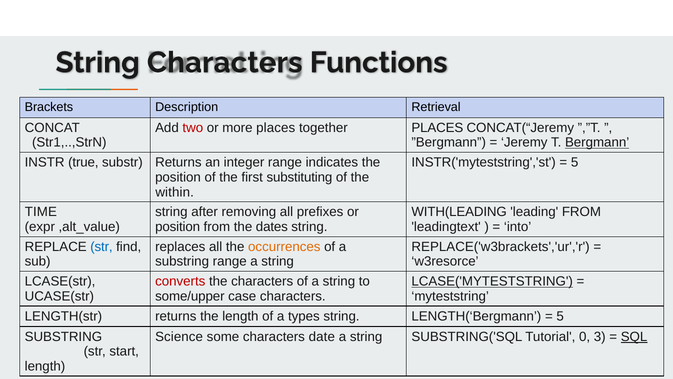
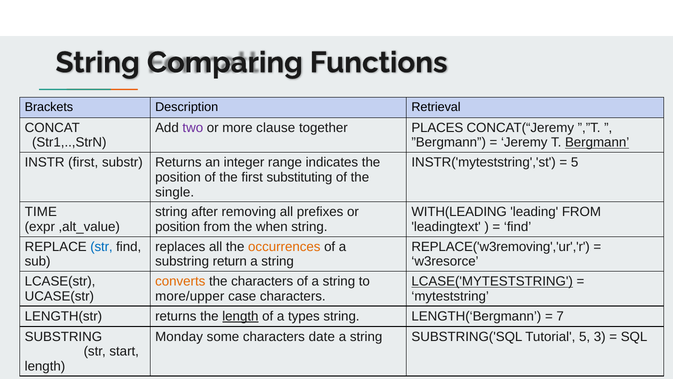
String Characters: Characters -> Comparing
two colour: red -> purple
more places: places -> clause
INSTR true: true -> first
within: within -> single
dates: dates -> when
into at (518, 227): into -> find
REPLACE('w3brackets','ur','r: REPLACE('w3brackets','ur','r -> REPLACE('w3removing','ur','r
substring range: range -> return
converts colour: red -> orange
some/upper: some/upper -> more/upper
length at (240, 316) underline: none -> present
5 at (560, 316): 5 -> 7
Science: Science -> Monday
Tutorial 0: 0 -> 5
SQL underline: present -> none
